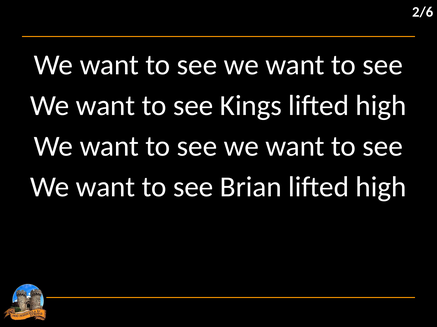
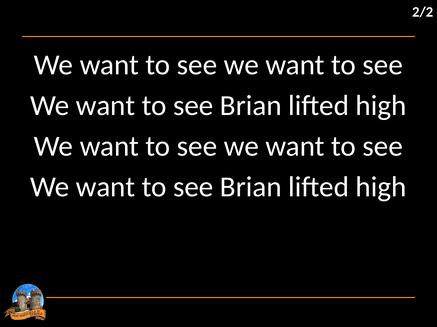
2/6: 2/6 -> 2/2
Kings at (251, 106): Kings -> Brian
